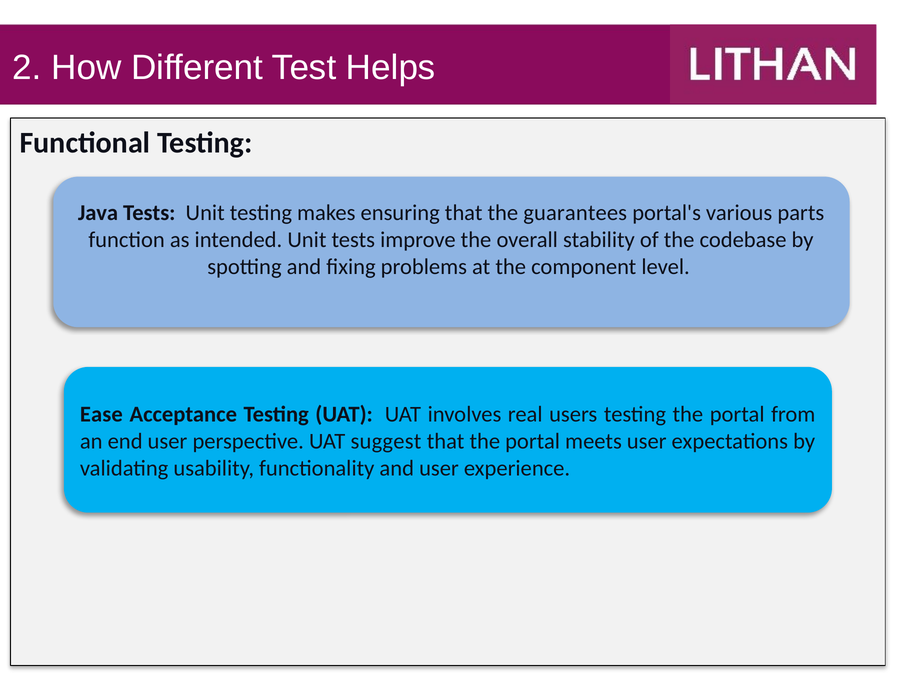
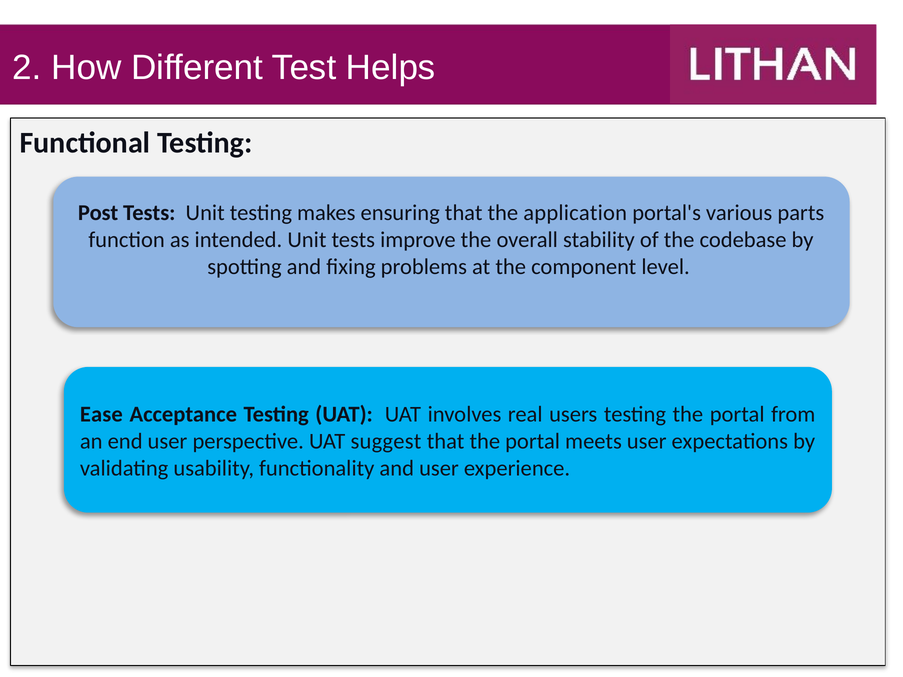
Java: Java -> Post
guarantees: guarantees -> application
